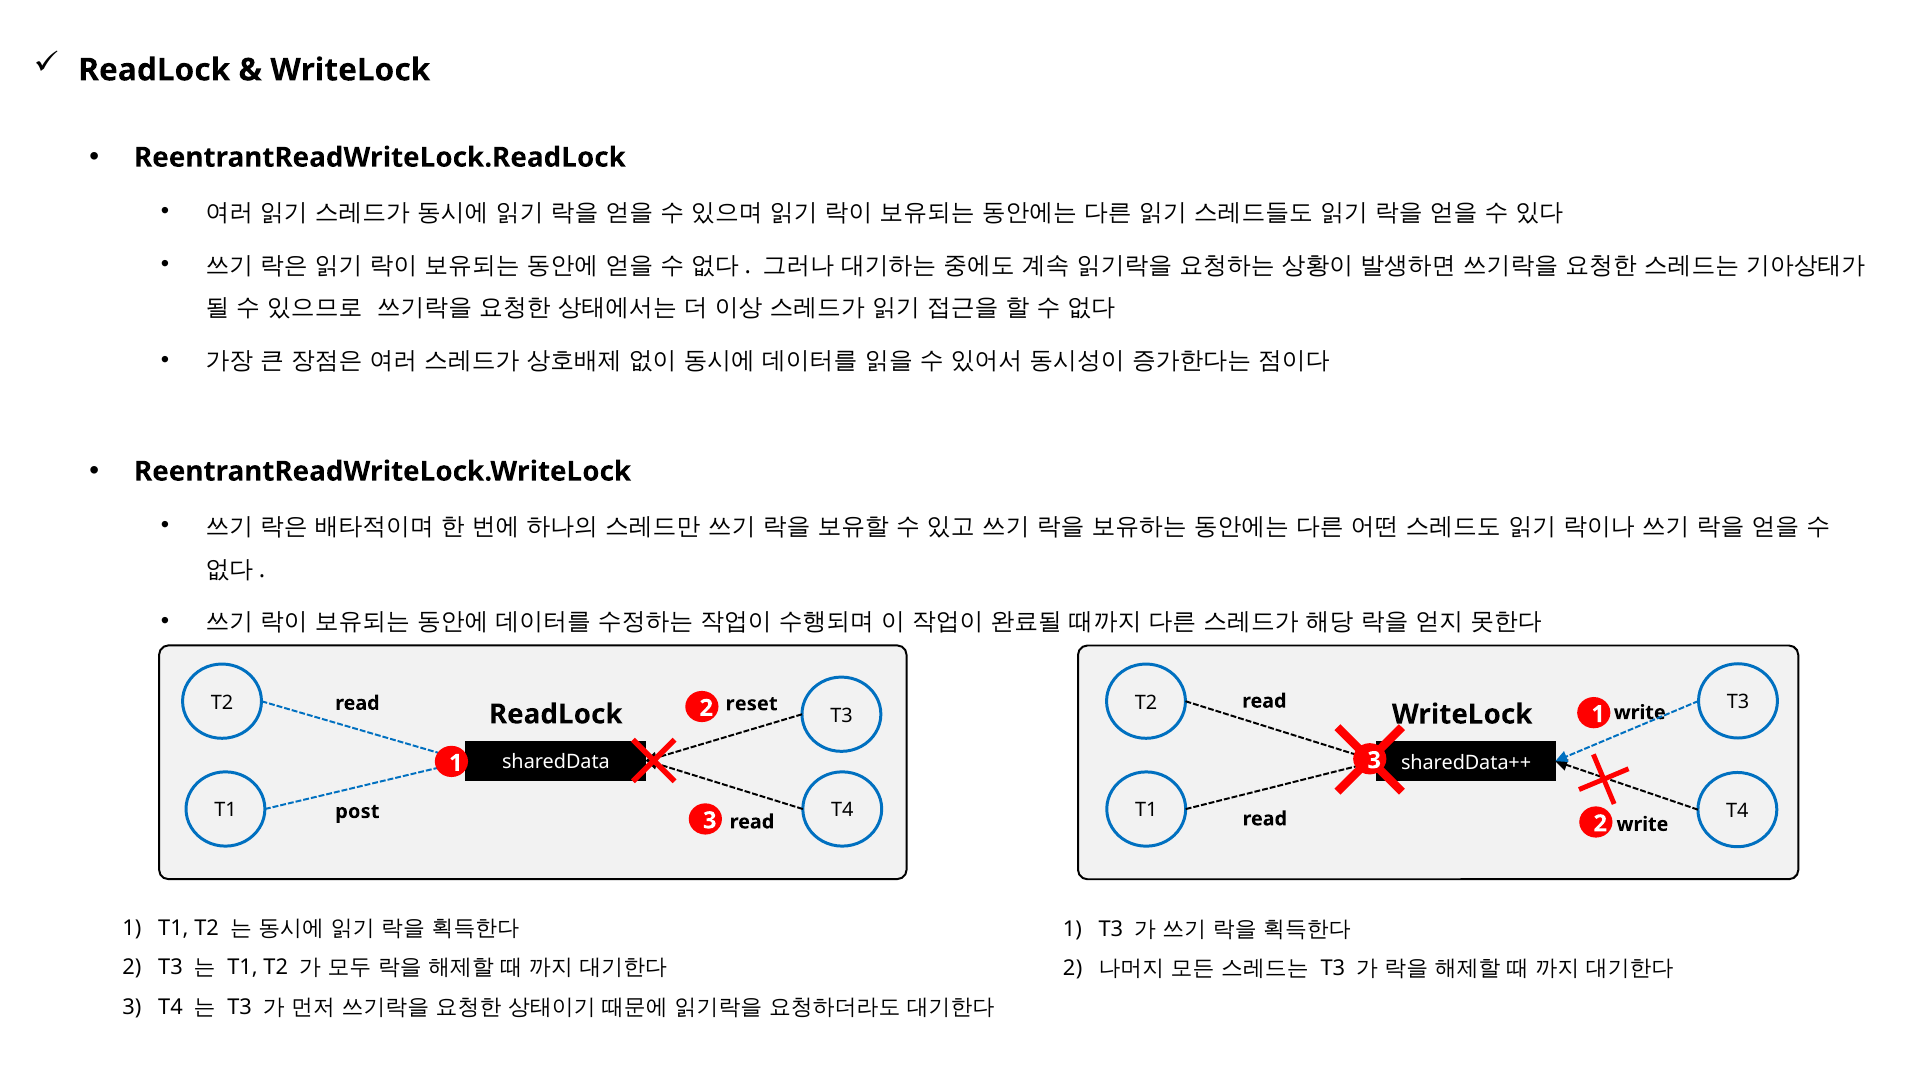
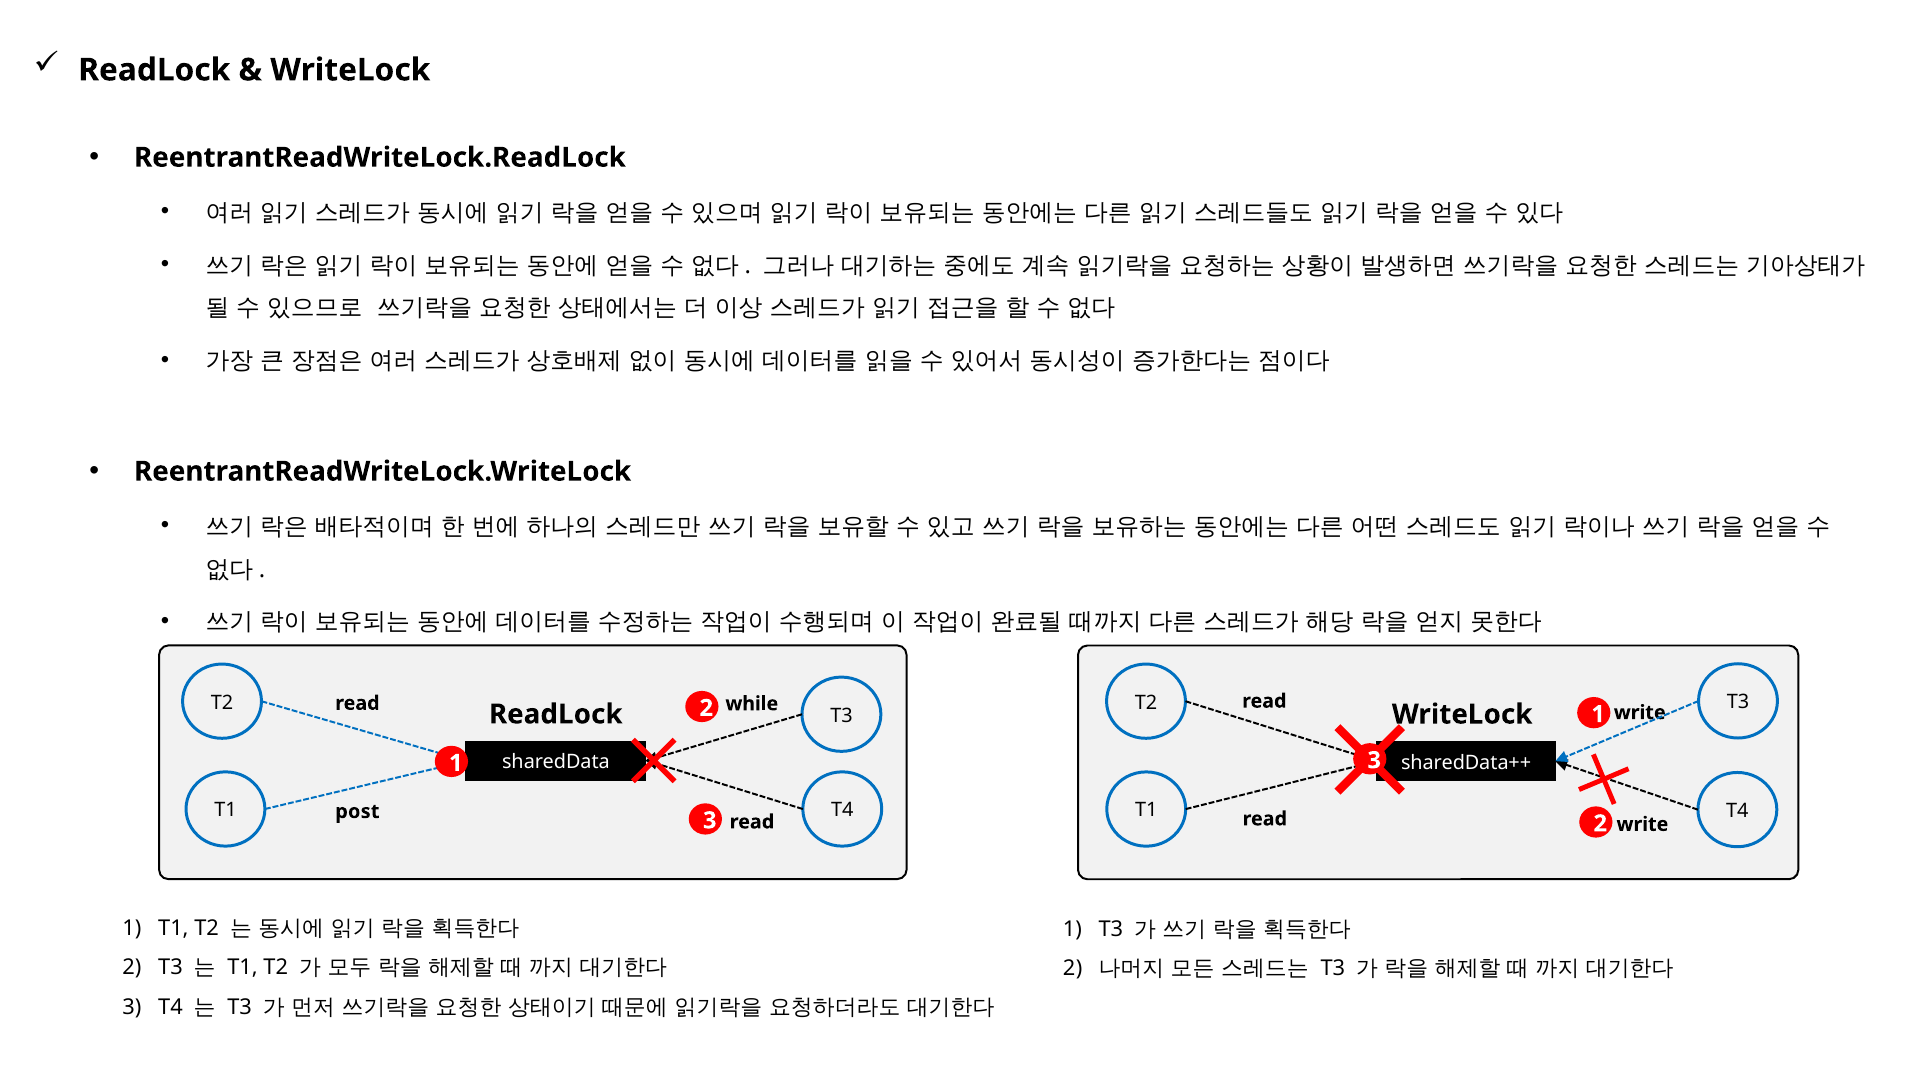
reset: reset -> while
